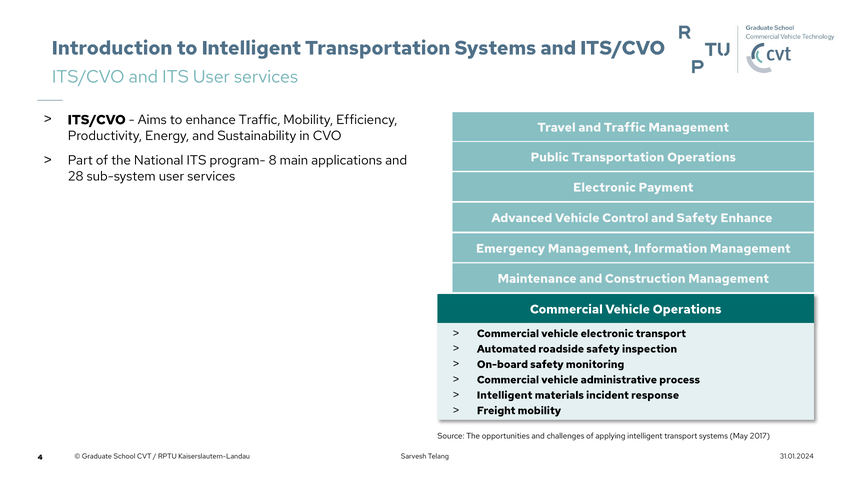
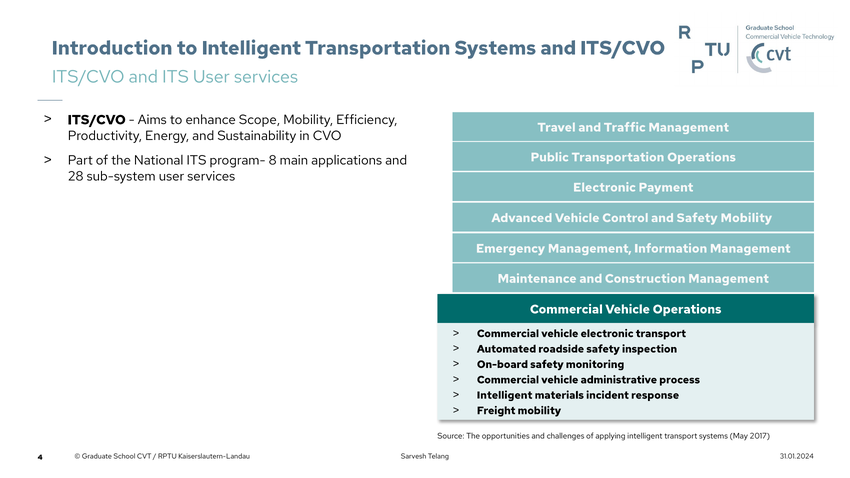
enhance Traffic: Traffic -> Scope
Safety Enhance: Enhance -> Mobility
